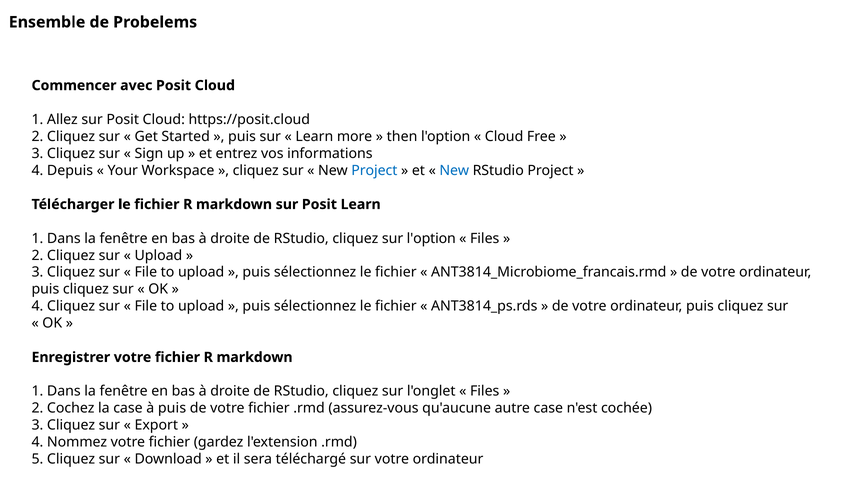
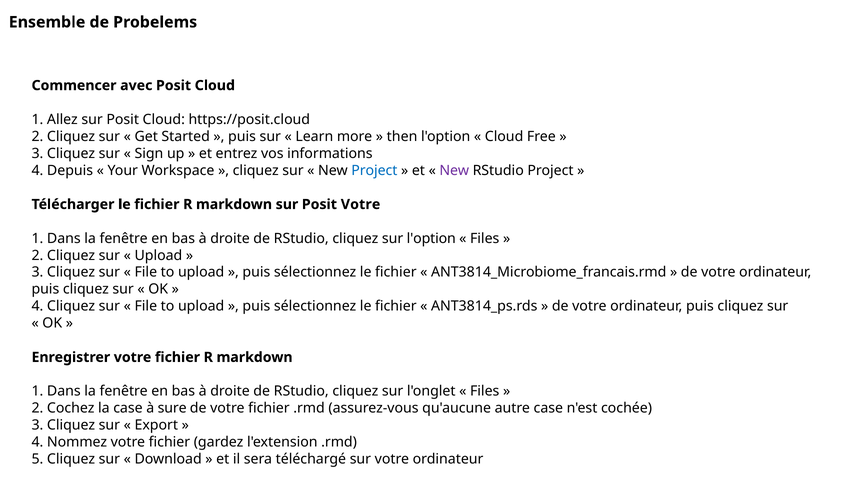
New at (454, 170) colour: blue -> purple
Posit Learn: Learn -> Votre
à puis: puis -> sure
